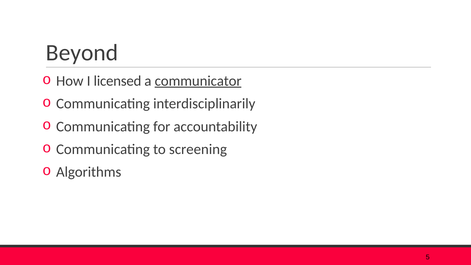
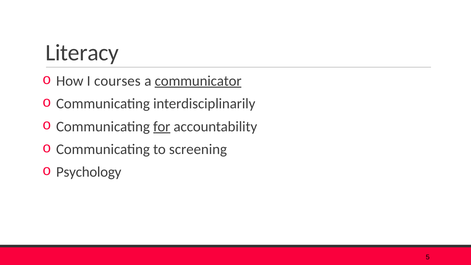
Beyond: Beyond -> Literacy
licensed: licensed -> courses
for underline: none -> present
Algorithms: Algorithms -> Psychology
